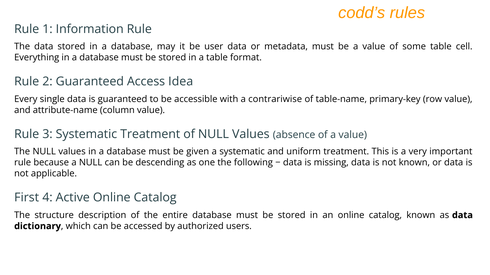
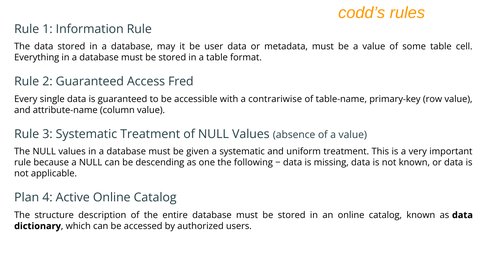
Idea: Idea -> Fred
First: First -> Plan
